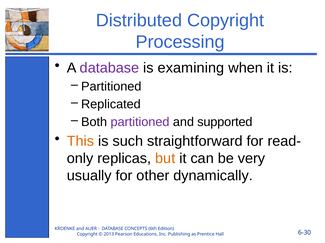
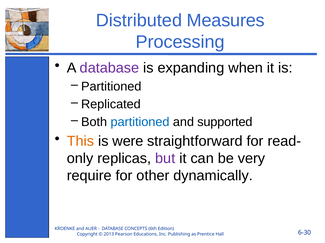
Distributed Copyright: Copyright -> Measures
examining: examining -> expanding
partitioned at (140, 122) colour: purple -> blue
such: such -> were
but colour: orange -> purple
usually: usually -> require
